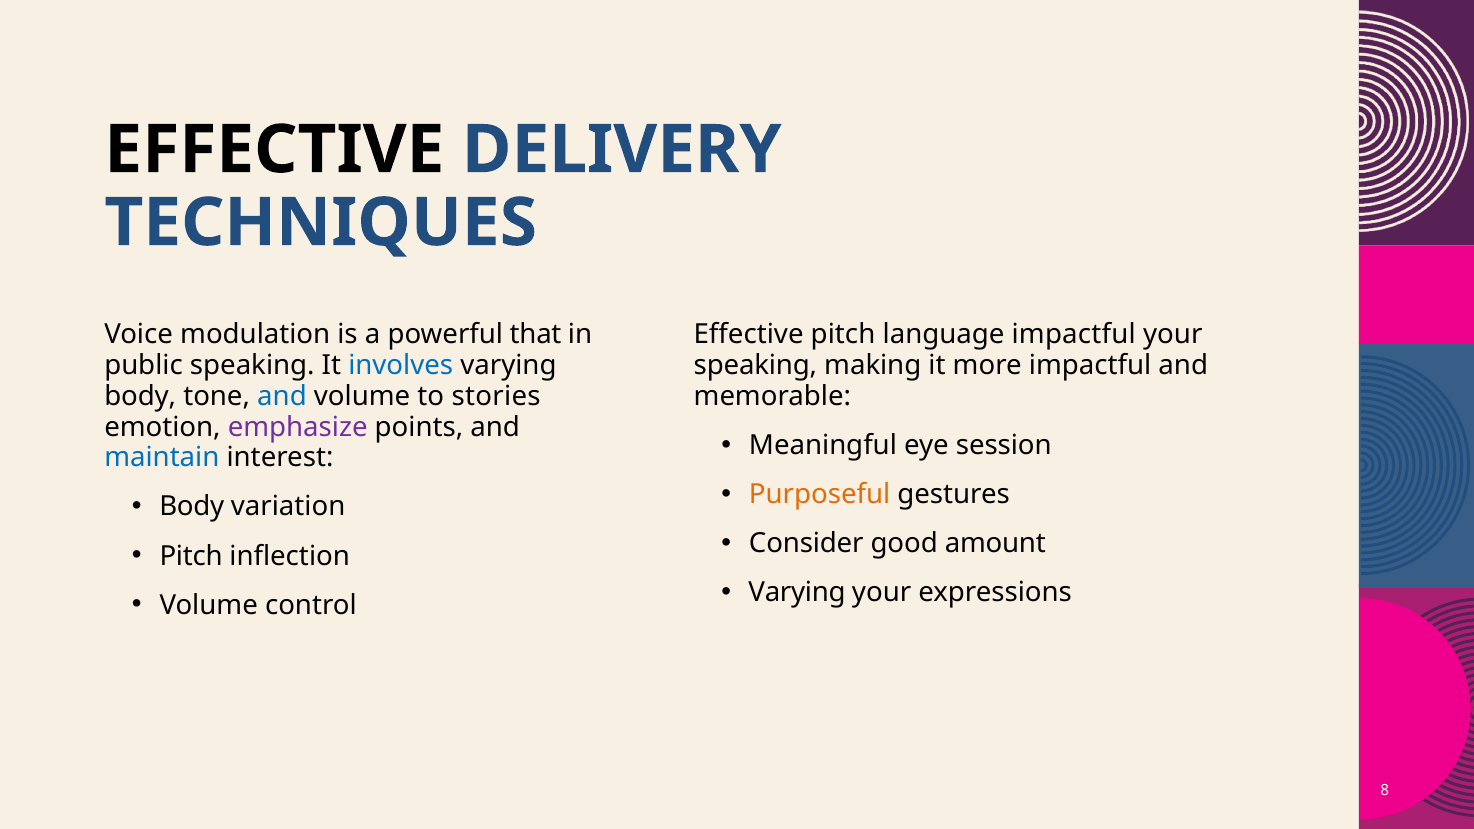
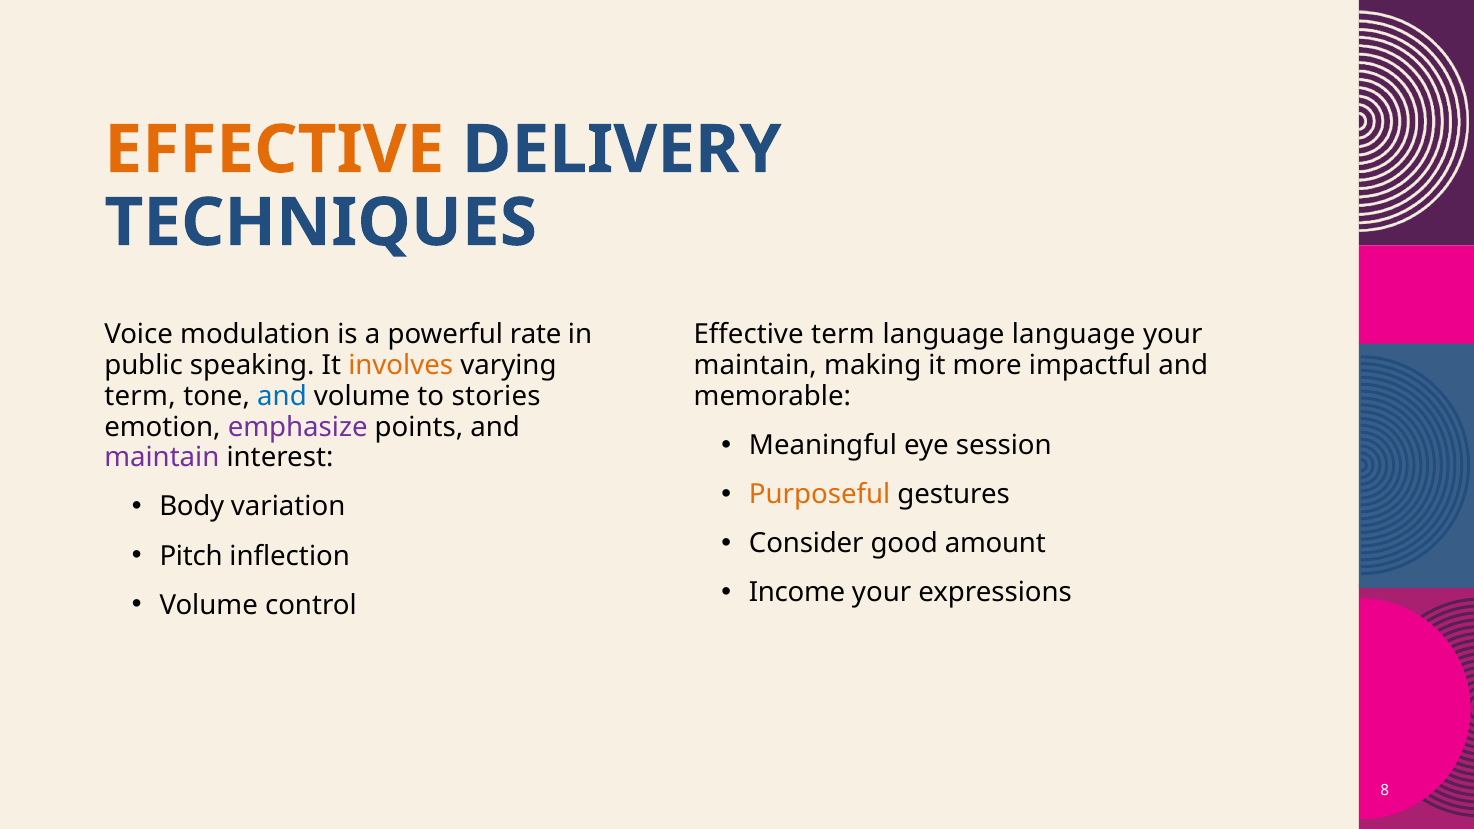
EFFECTIVE at (274, 150) colour: black -> orange
that: that -> rate
Effective pitch: pitch -> term
language impactful: impactful -> language
involves colour: blue -> orange
speaking at (755, 366): speaking -> maintain
body at (140, 396): body -> term
maintain at (162, 458) colour: blue -> purple
Varying at (797, 593): Varying -> Income
